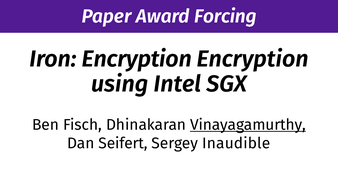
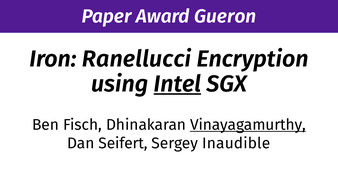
Forcing: Forcing -> Gueron
Iron Encryption: Encryption -> Ranellucci
Intel underline: none -> present
